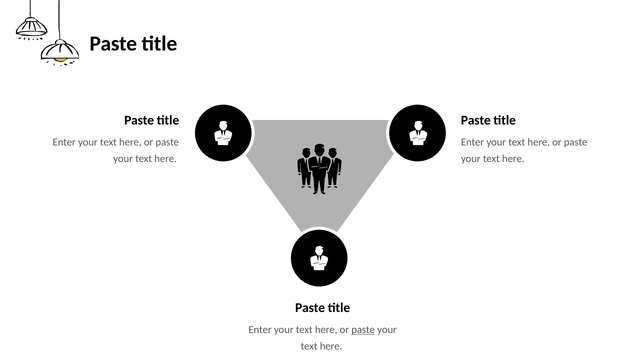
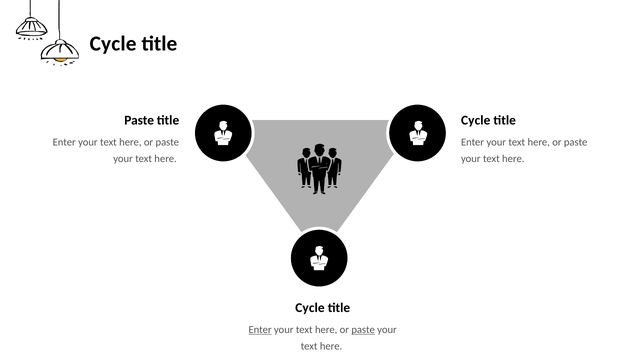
Paste at (113, 44): Paste -> Cycle
Paste at (476, 120): Paste -> Cycle
Paste at (310, 307): Paste -> Cycle
Enter at (260, 329) underline: none -> present
